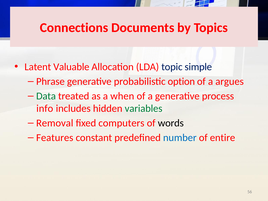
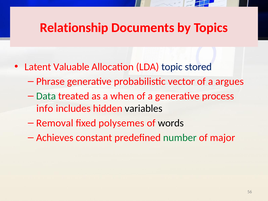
Connections: Connections -> Relationship
simple: simple -> stored
option: option -> vector
variables colour: green -> black
computers: computers -> polysemes
Features: Features -> Achieves
number colour: blue -> green
entire: entire -> major
